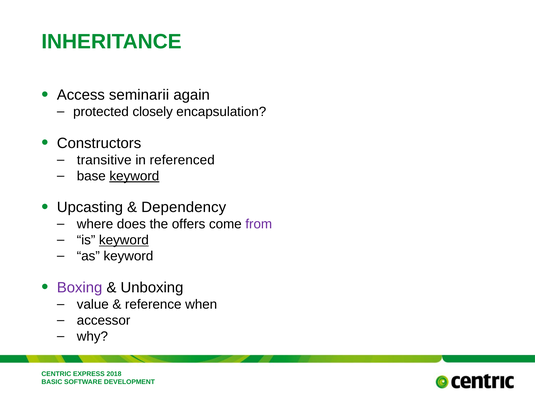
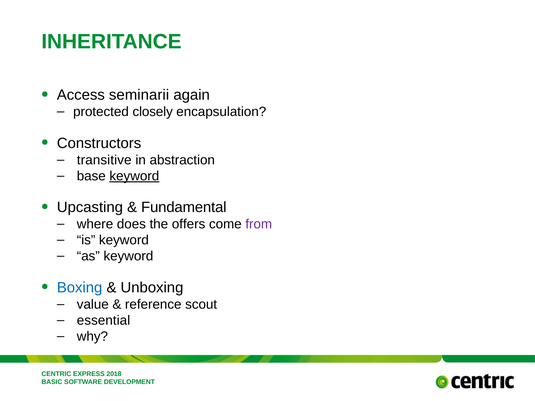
referenced: referenced -> abstraction
Dependency: Dependency -> Fundamental
keyword at (124, 240) underline: present -> none
Boxing colour: purple -> blue
when: when -> scout
accessor: accessor -> essential
